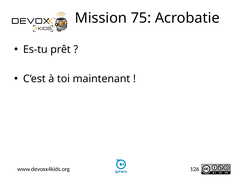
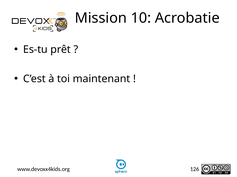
75: 75 -> 10
